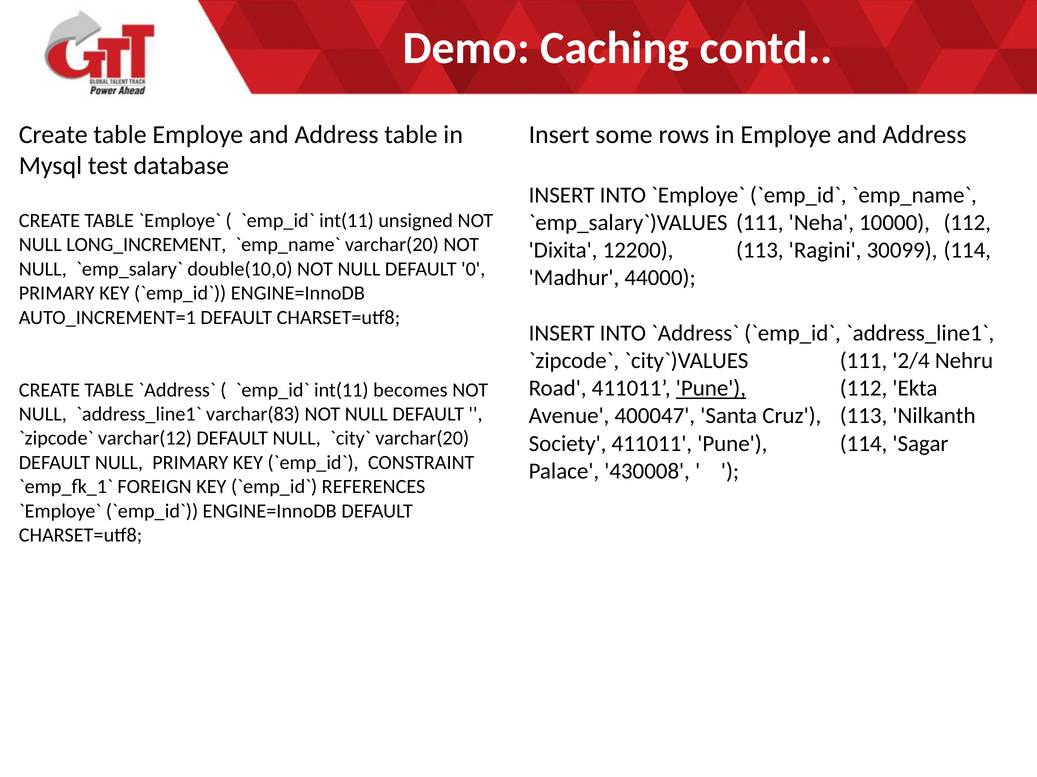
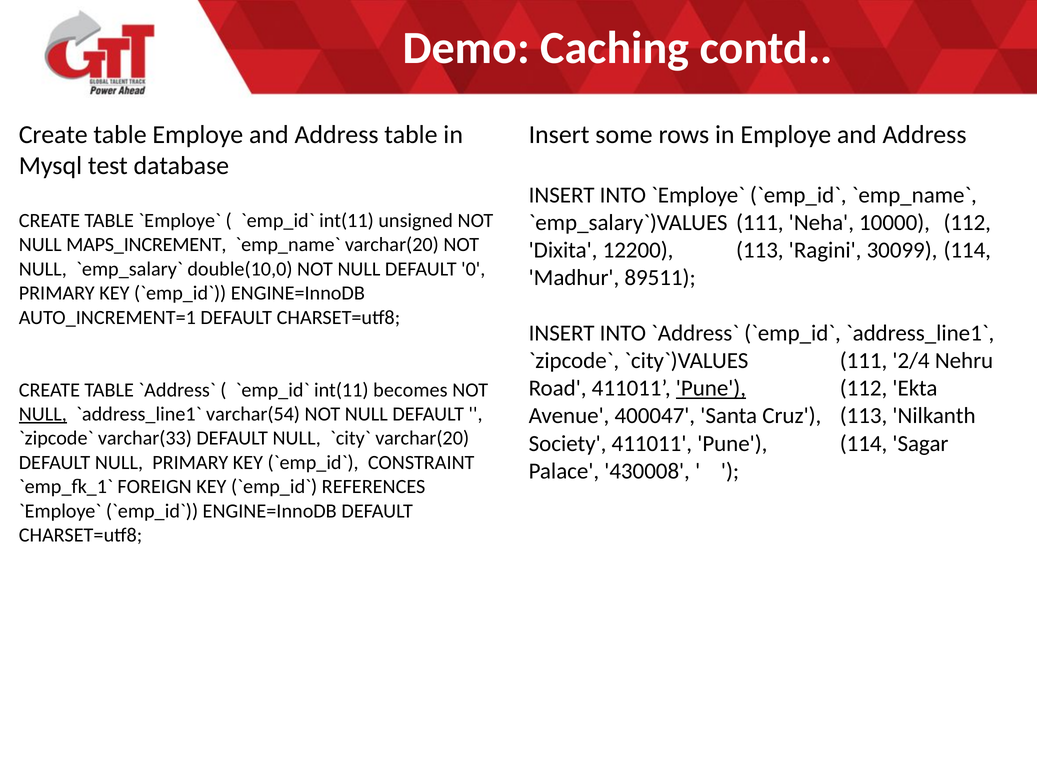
LONG_INCREMENT: LONG_INCREMENT -> MAPS_INCREMENT
44000: 44000 -> 89511
NULL at (43, 415) underline: none -> present
varchar(83: varchar(83 -> varchar(54
varchar(12: varchar(12 -> varchar(33
